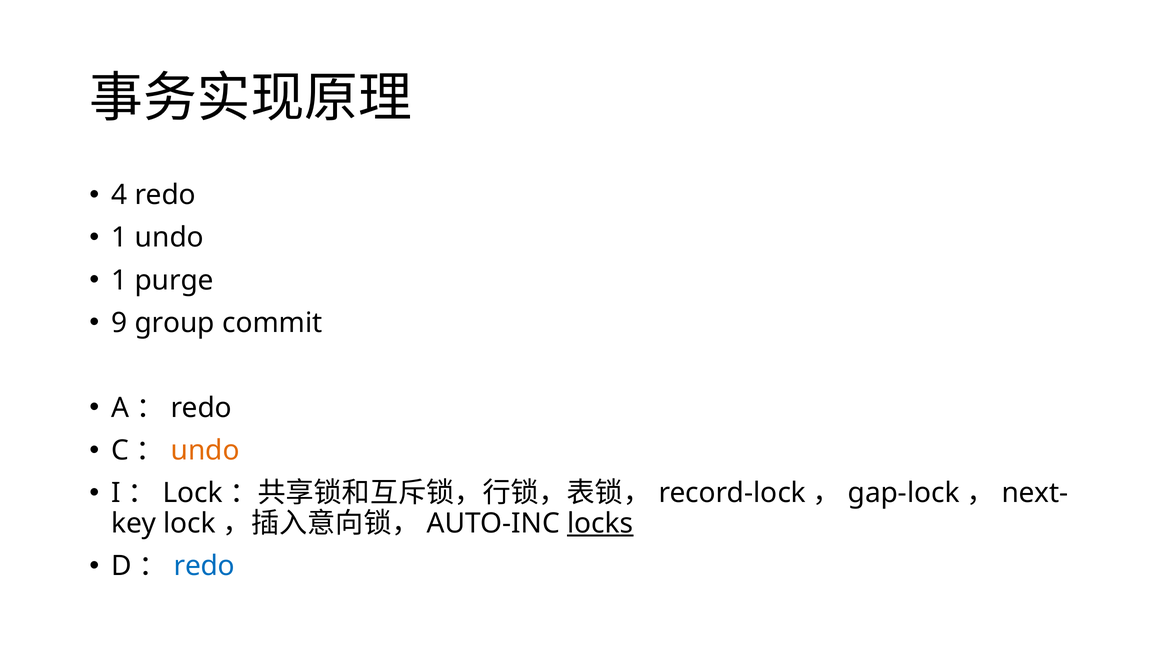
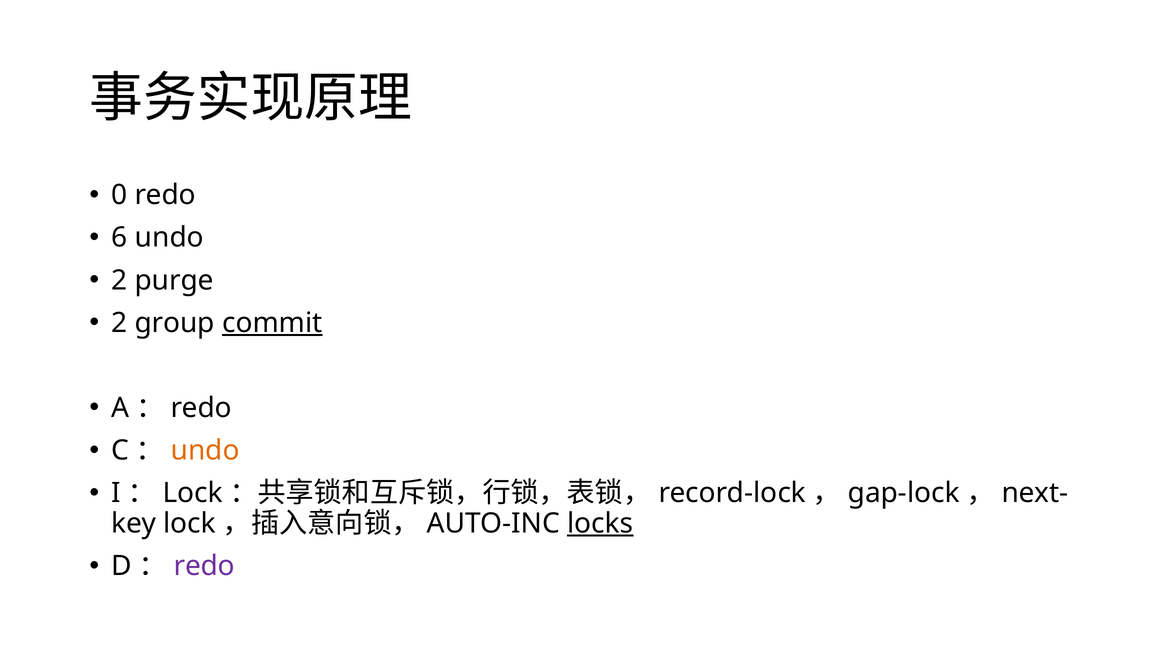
4: 4 -> 0
1 at (119, 238): 1 -> 6
1 at (119, 280): 1 -> 2
9 at (119, 323): 9 -> 2
commit underline: none -> present
redo at (204, 566) colour: blue -> purple
